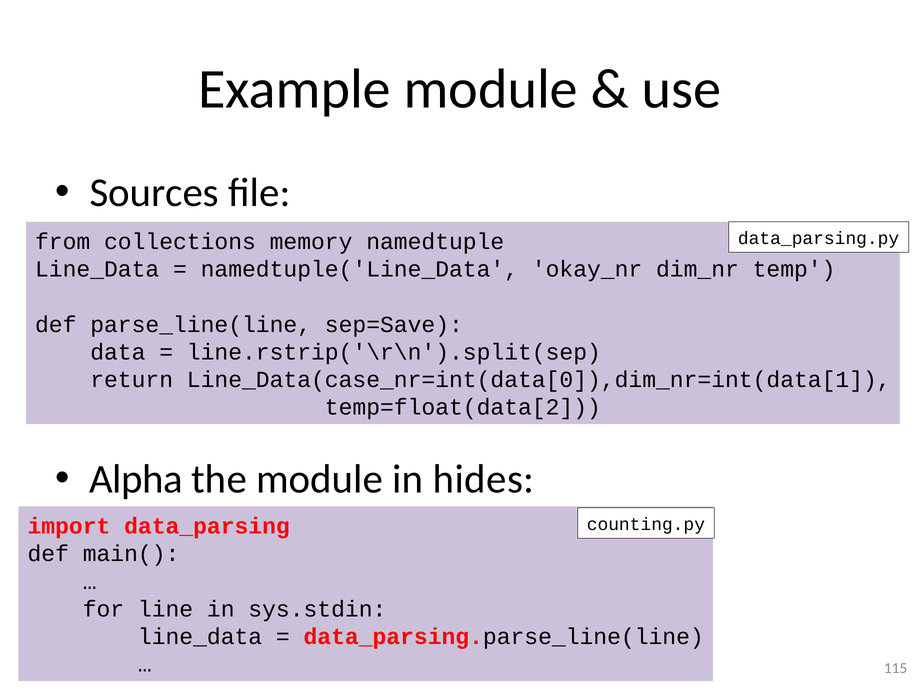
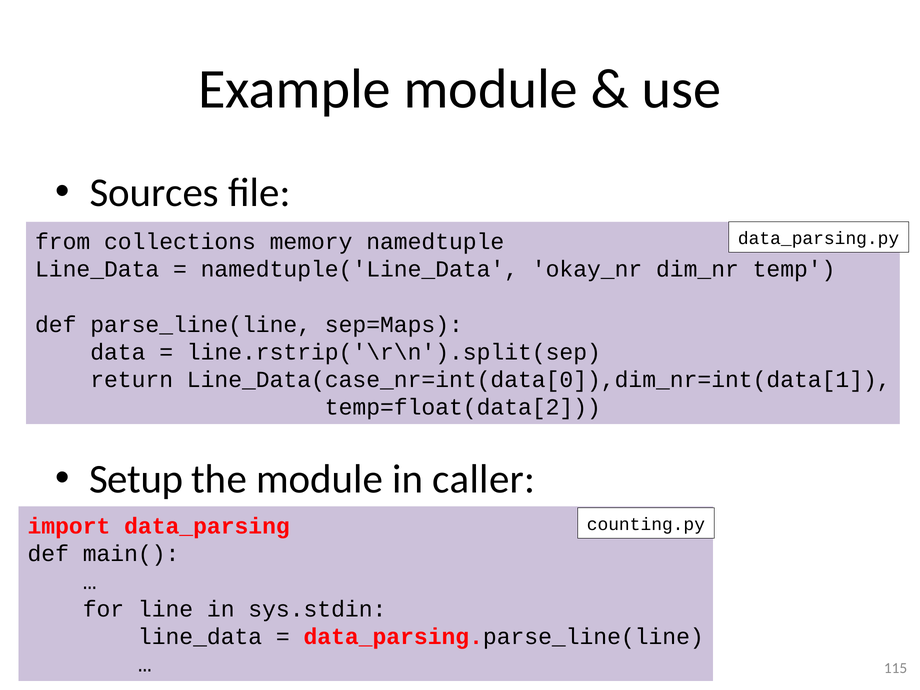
sep=Save: sep=Save -> sep=Maps
Alpha: Alpha -> Setup
hides: hides -> caller
